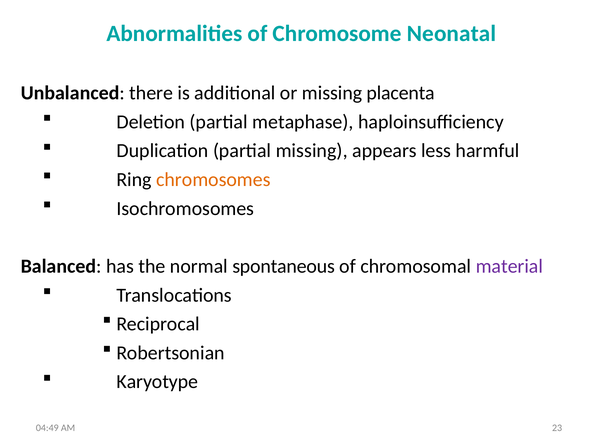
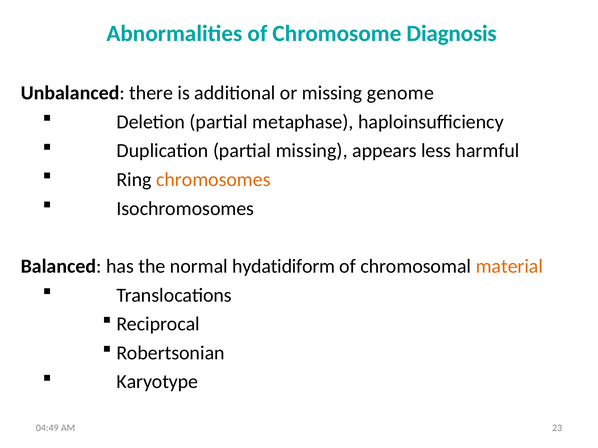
Neonatal: Neonatal -> Diagnosis
placenta: placenta -> genome
spontaneous: spontaneous -> hydatidiform
material colour: purple -> orange
